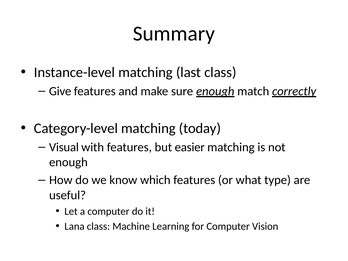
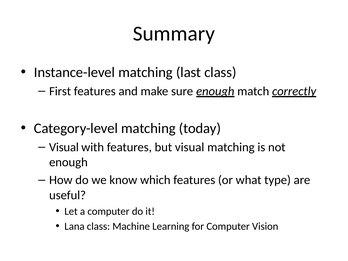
Give: Give -> First
but easier: easier -> visual
